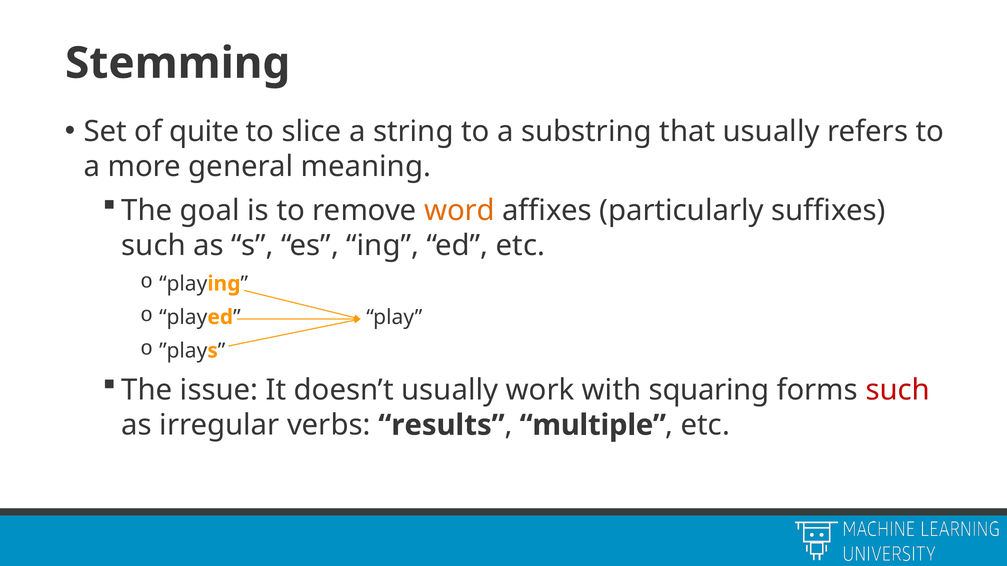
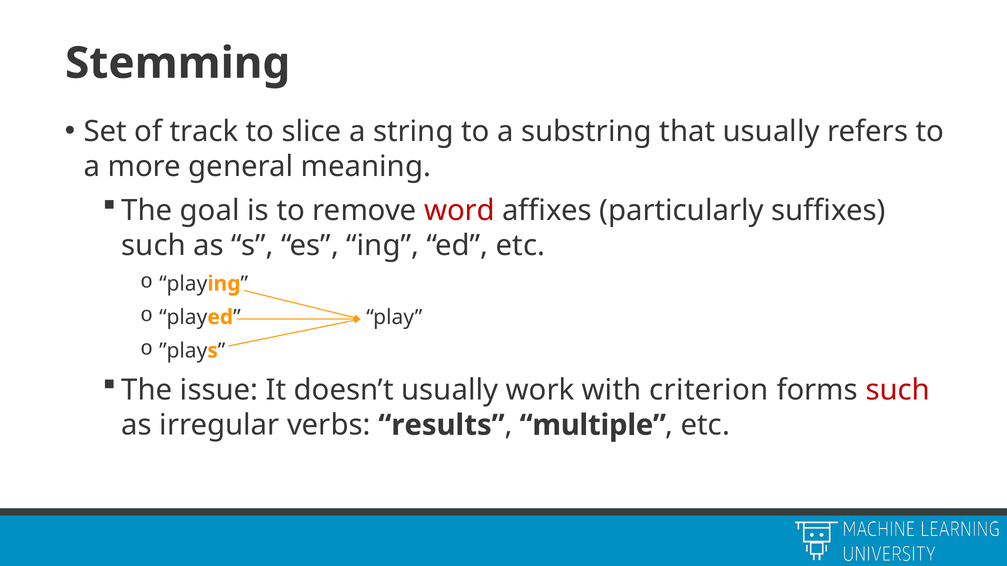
quite: quite -> track
word colour: orange -> red
squaring: squaring -> criterion
